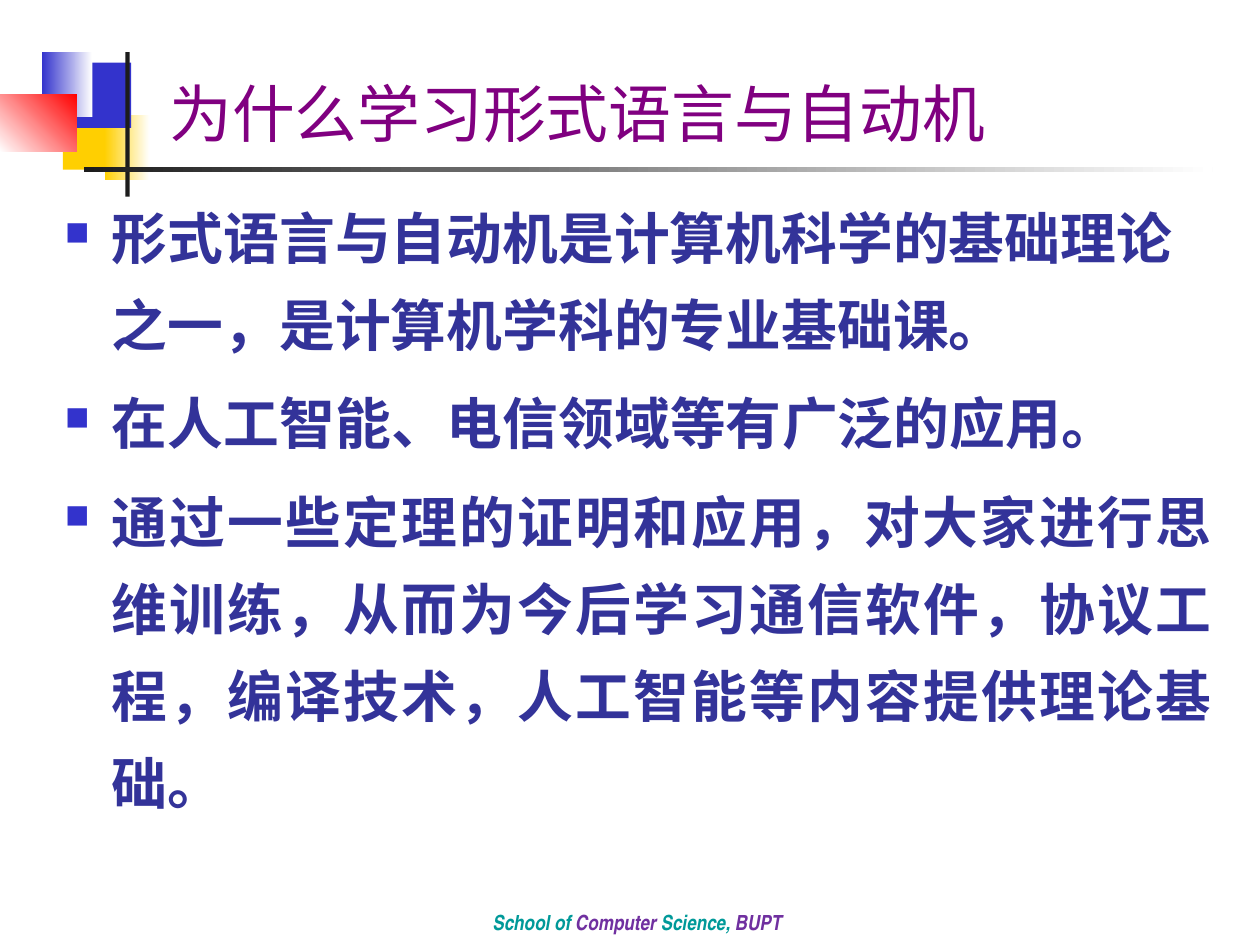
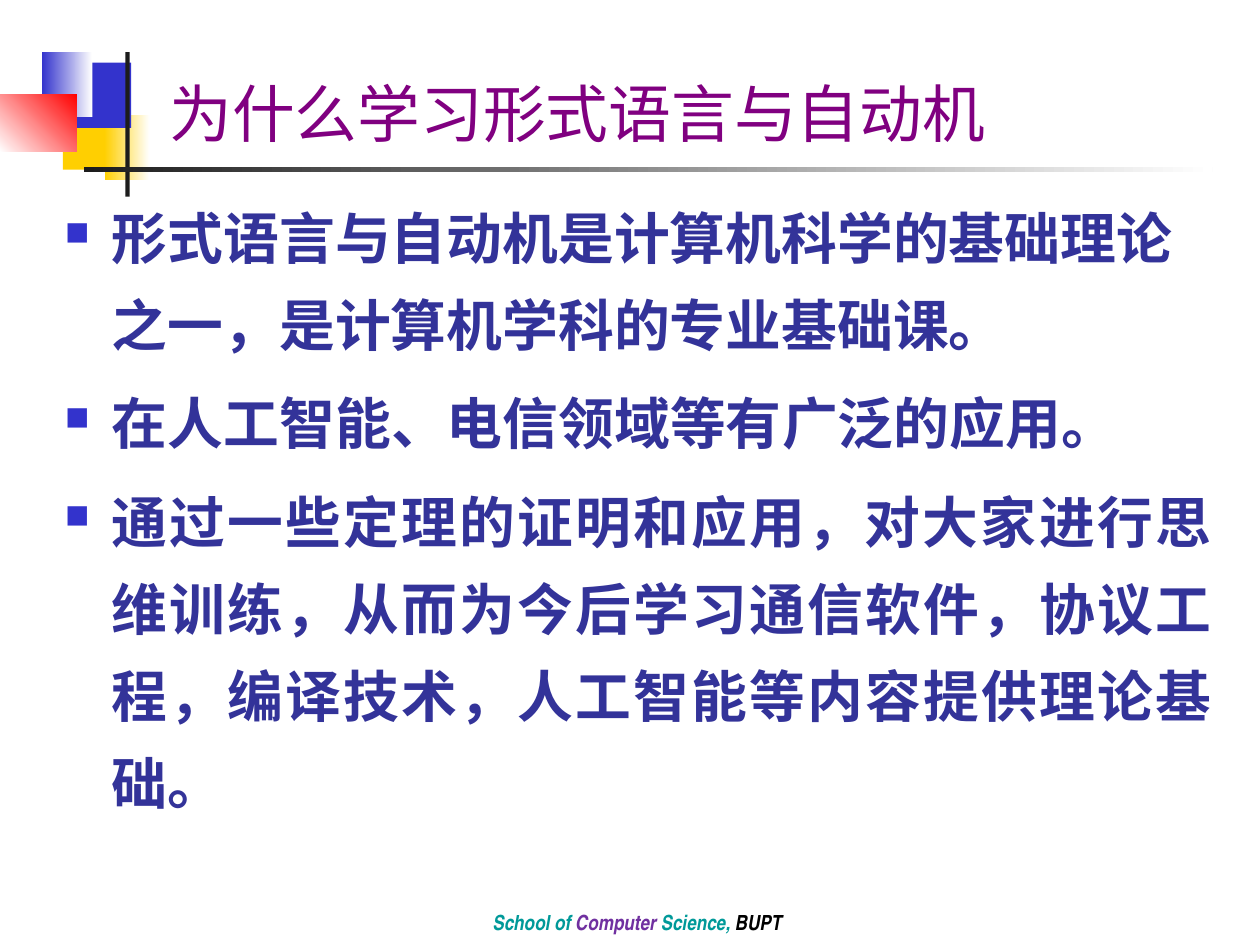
BUPT colour: purple -> black
